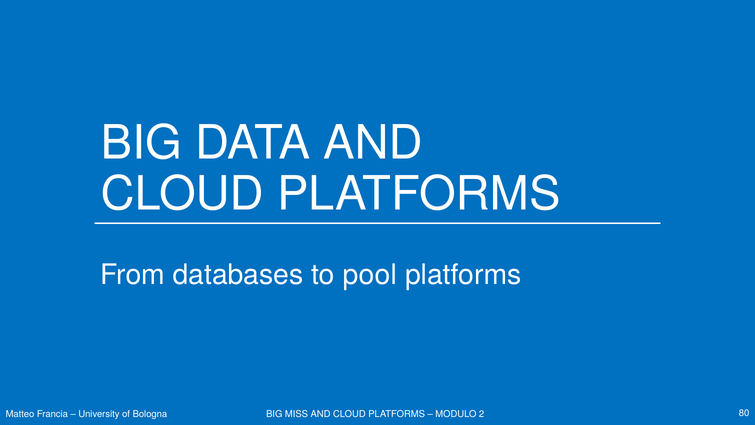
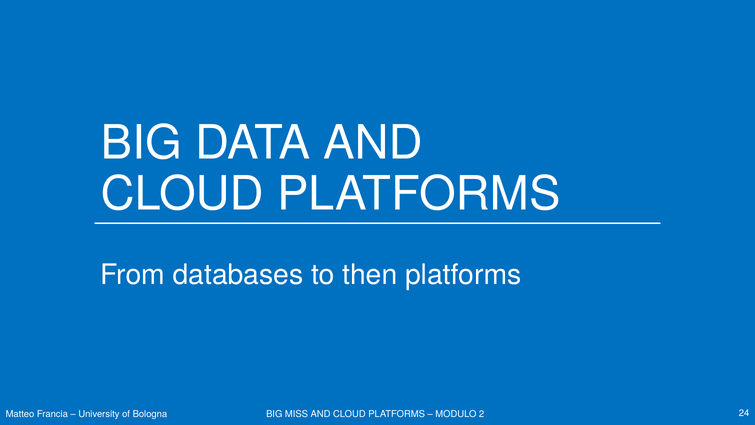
pool: pool -> then
80: 80 -> 24
